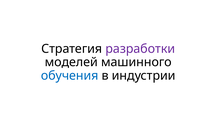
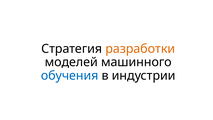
разработки colour: purple -> orange
